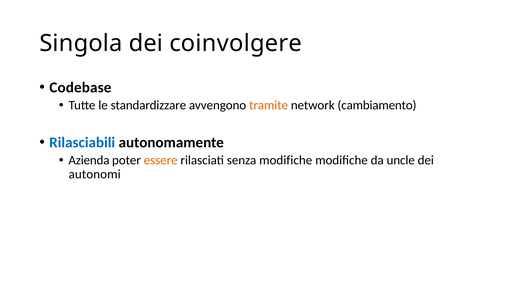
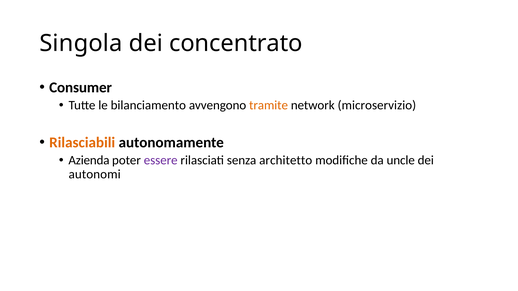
coinvolgere: coinvolgere -> concentrato
Codebase: Codebase -> Consumer
standardizzare: standardizzare -> bilanciamento
cambiamento: cambiamento -> microservizio
Rilasciabili colour: blue -> orange
essere colour: orange -> purple
senza modifiche: modifiche -> architetto
